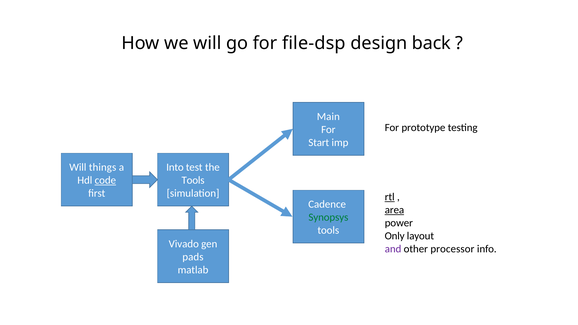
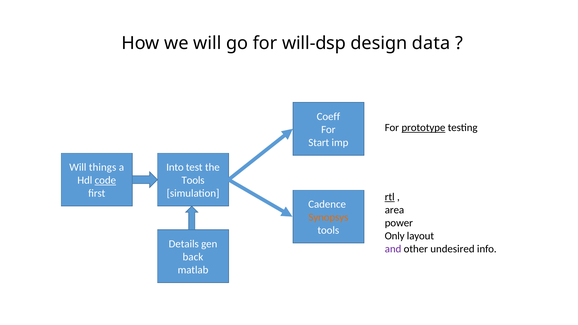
file-dsp: file-dsp -> will-dsp
back: back -> data
Main: Main -> Coeff
prototype underline: none -> present
area underline: present -> none
Synopsys colour: green -> orange
Vivado: Vivado -> Details
processor: processor -> undesired
pads: pads -> back
